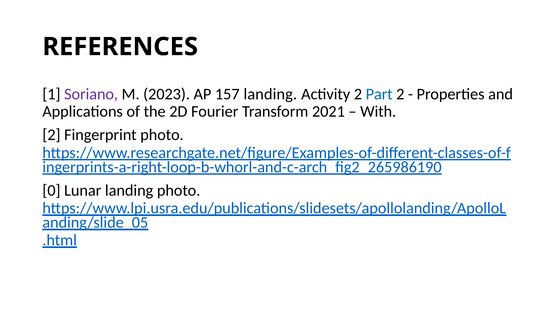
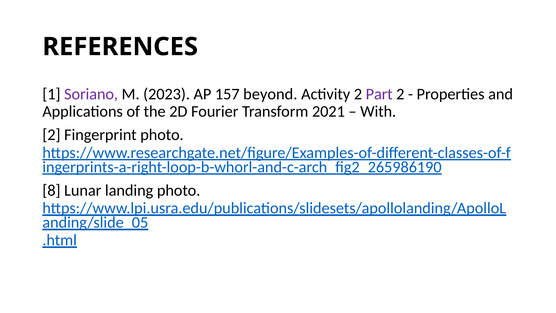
157 landing: landing -> beyond
Part colour: blue -> purple
0: 0 -> 8
